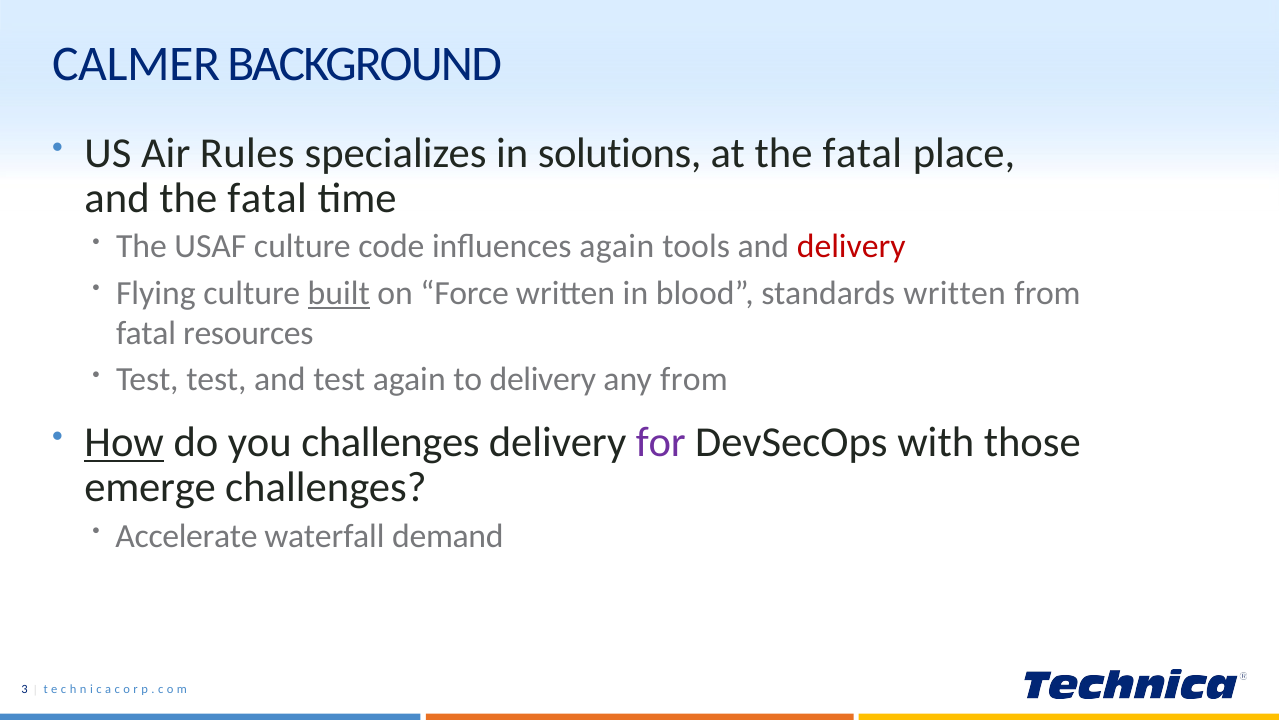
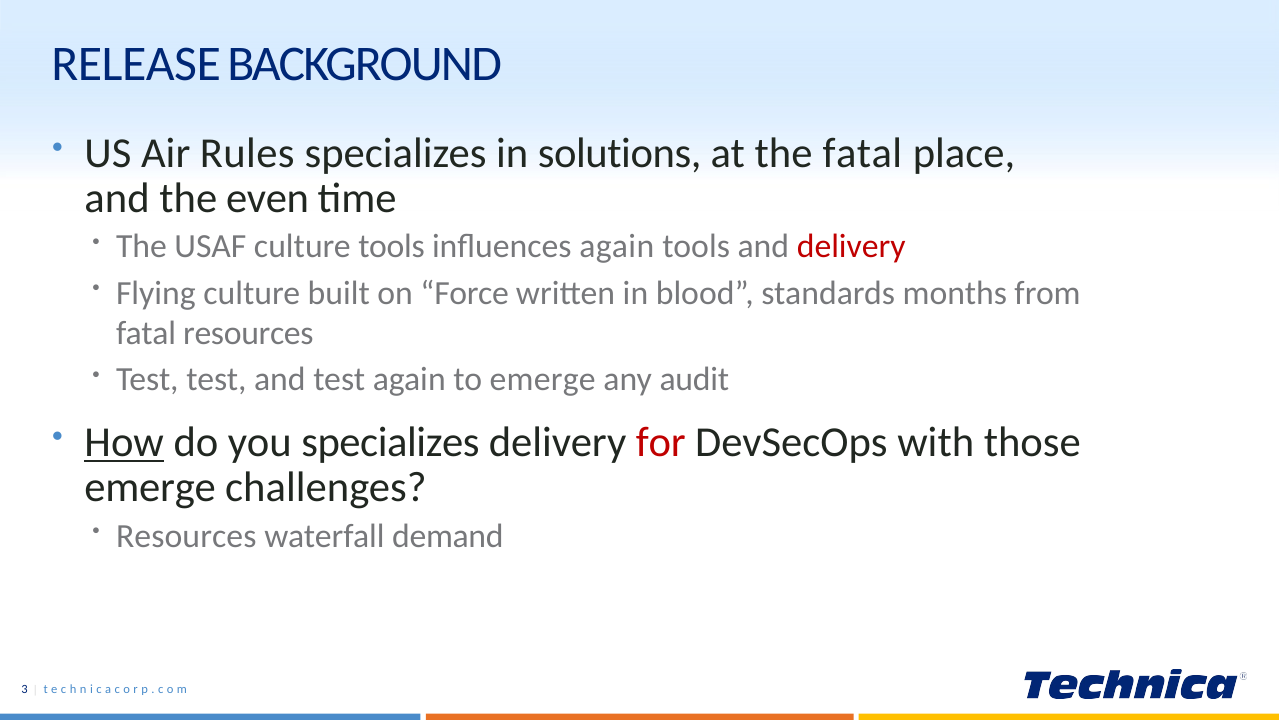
CALMER: CALMER -> RELEASE
and the fatal: fatal -> even
culture code: code -> tools
built underline: present -> none
standards written: written -> months
to delivery: delivery -> emerge
any from: from -> audit
you challenges: challenges -> specializes
for colour: purple -> red
Accelerate at (187, 535): Accelerate -> Resources
